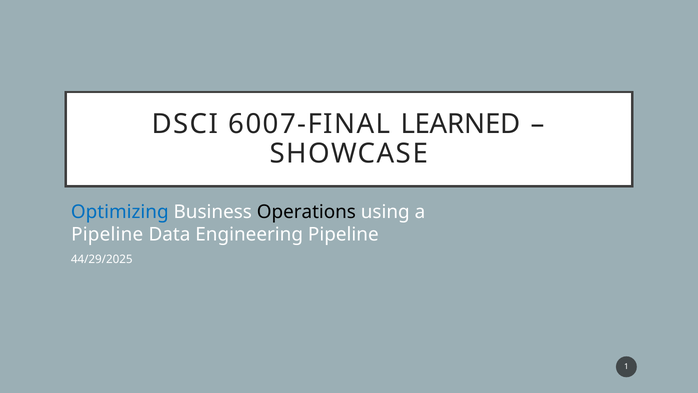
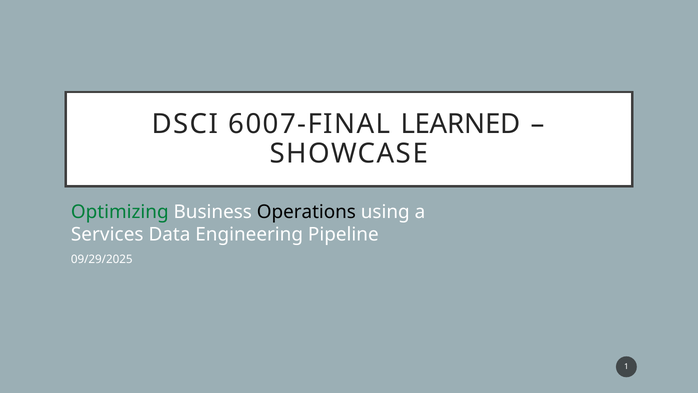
Optimizing colour: blue -> green
Pipeline at (107, 234): Pipeline -> Services
44/29/2025: 44/29/2025 -> 09/29/2025
